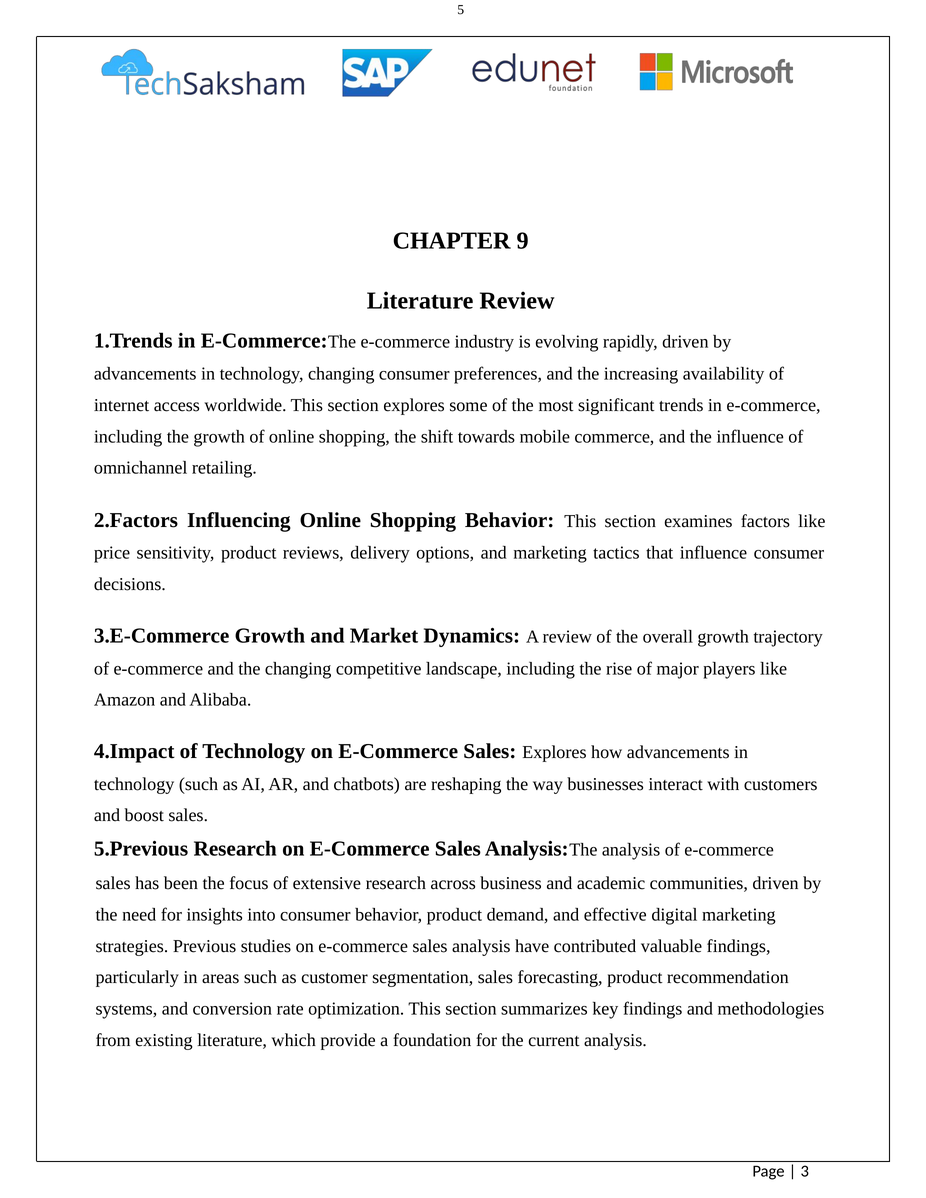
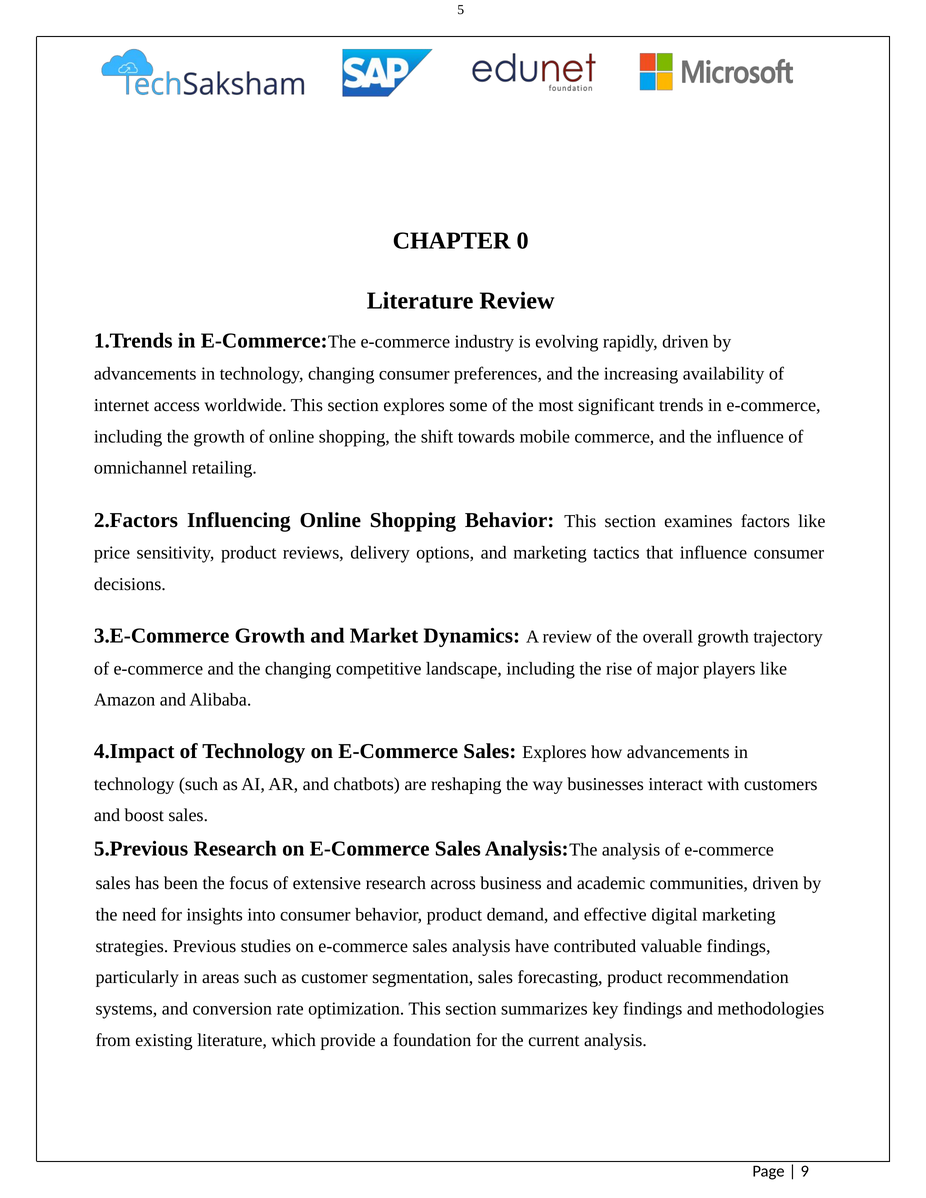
9: 9 -> 0
3: 3 -> 9
